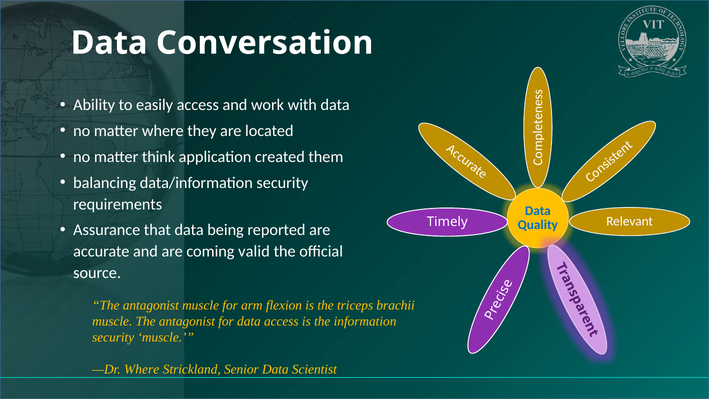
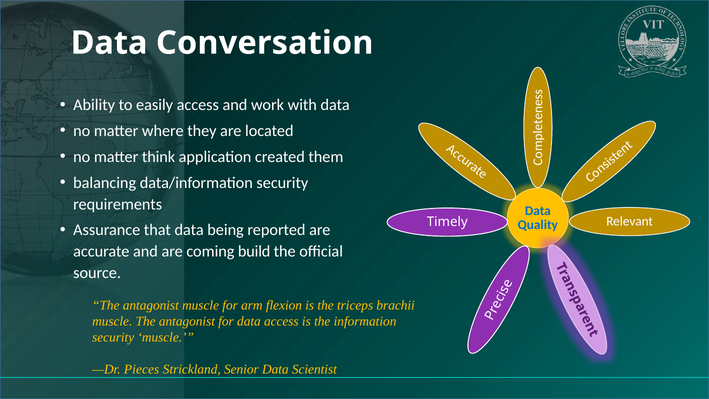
valid: valid -> build
—Dr Where: Where -> Pieces
